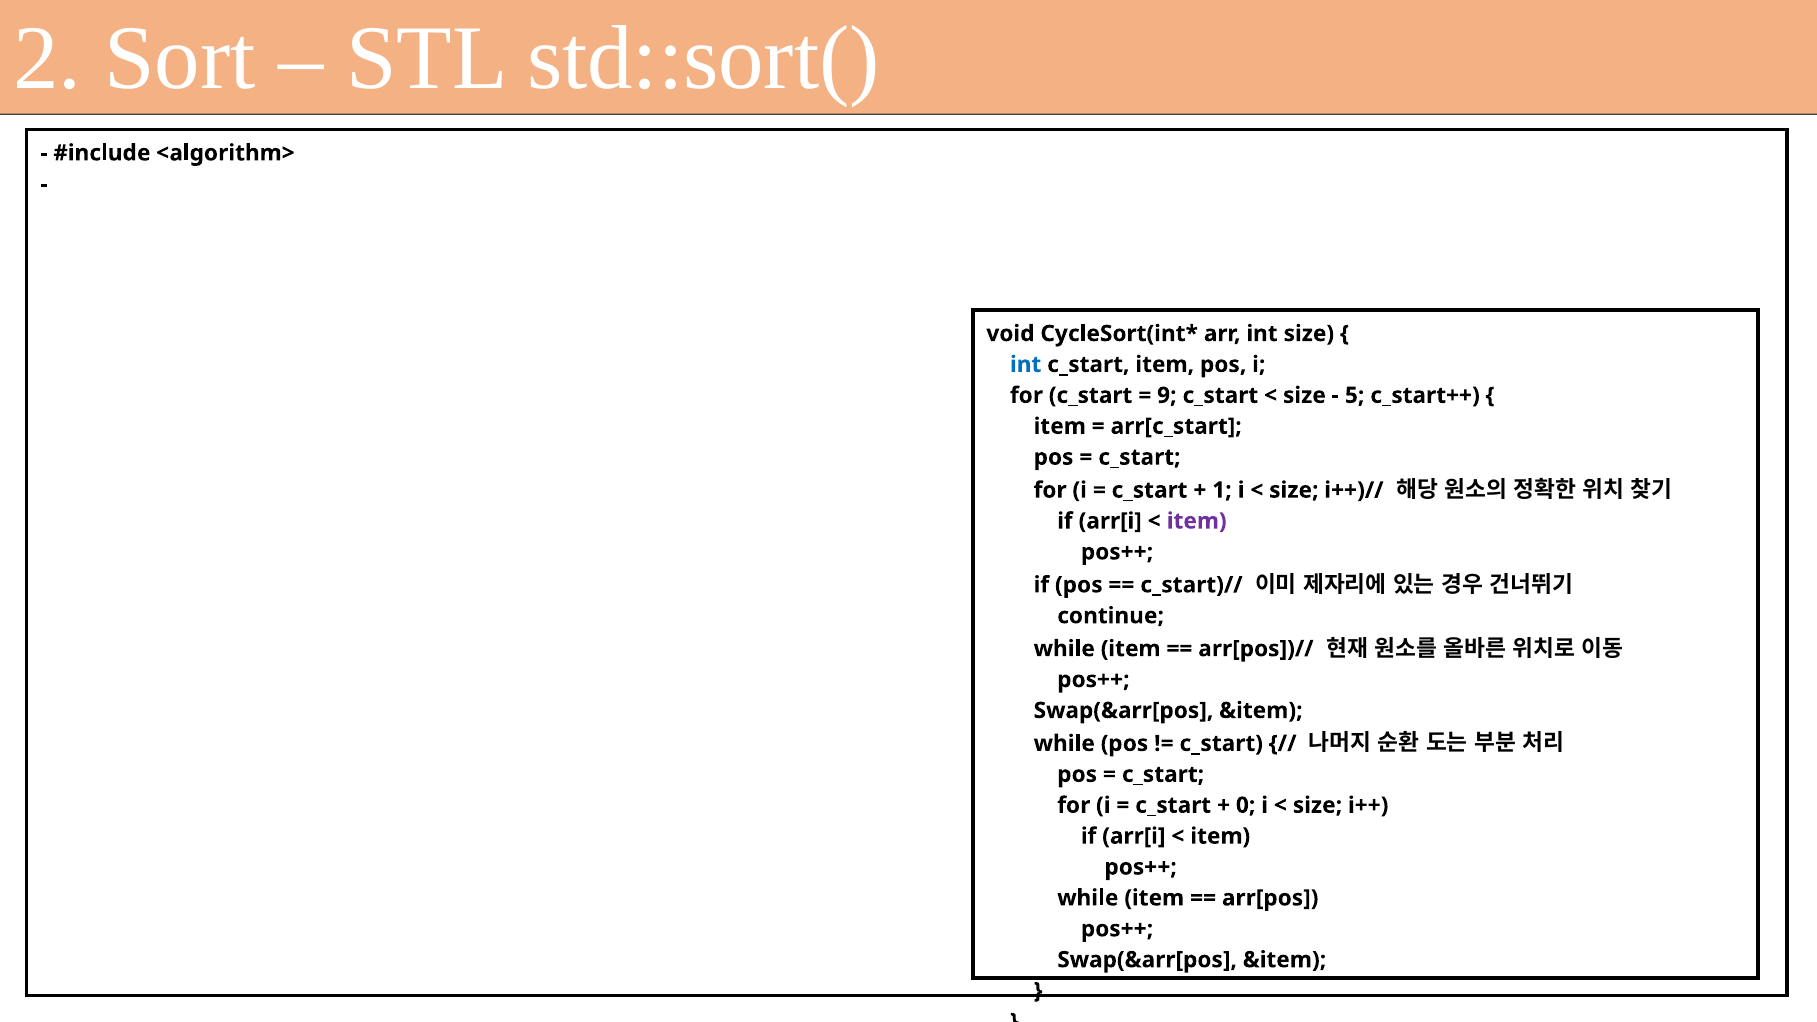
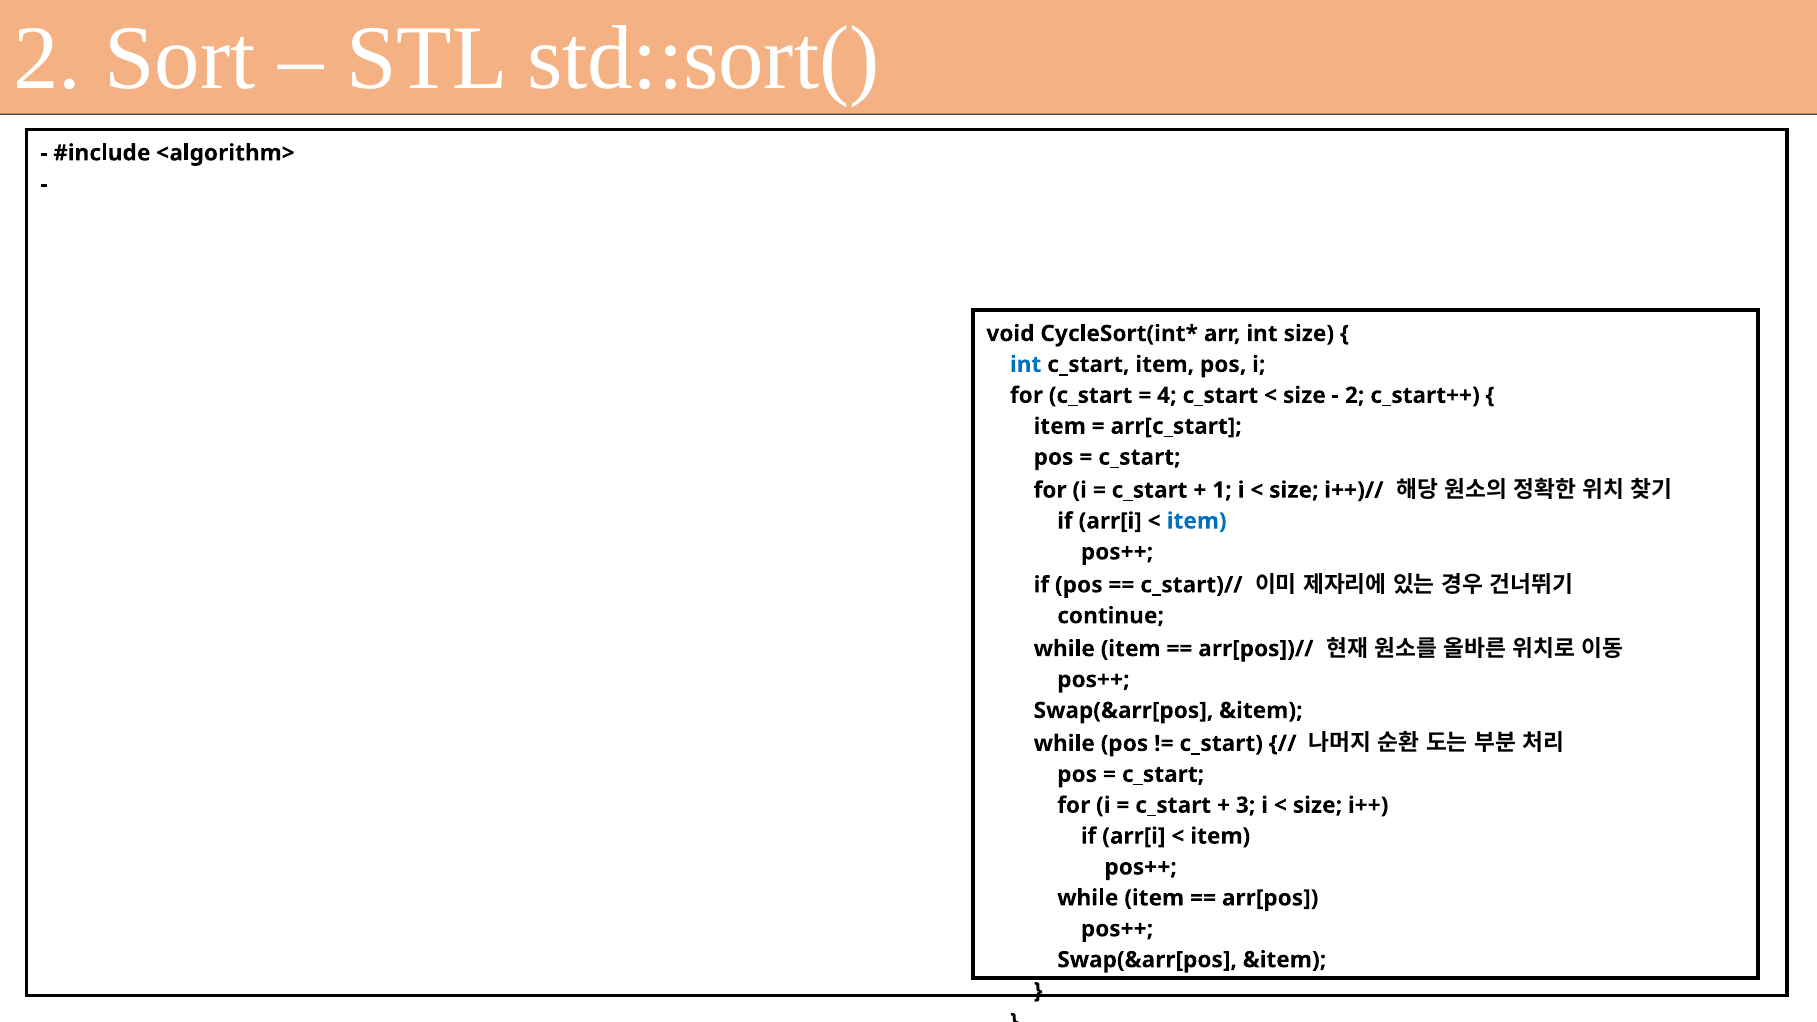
9: 9 -> 4
5 at (1355, 395): 5 -> 2
item at (1197, 521) colour: purple -> blue
0: 0 -> 3
